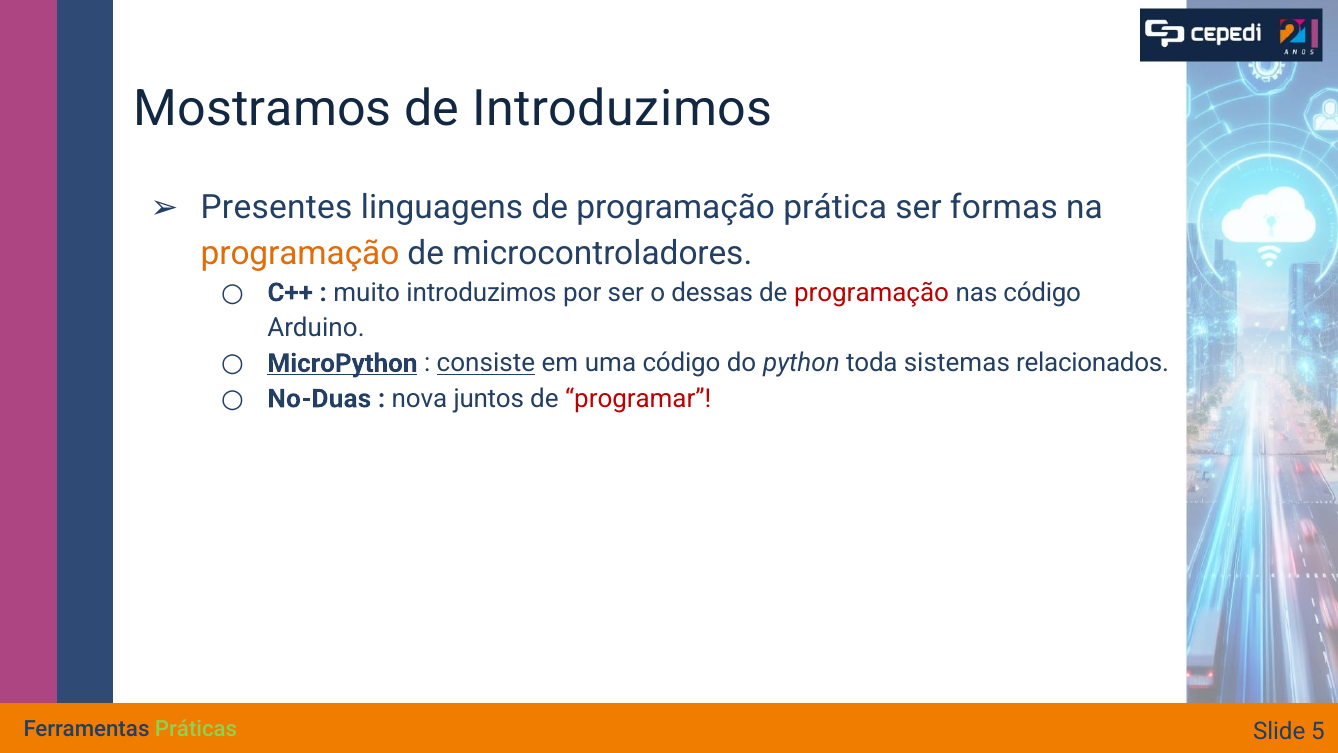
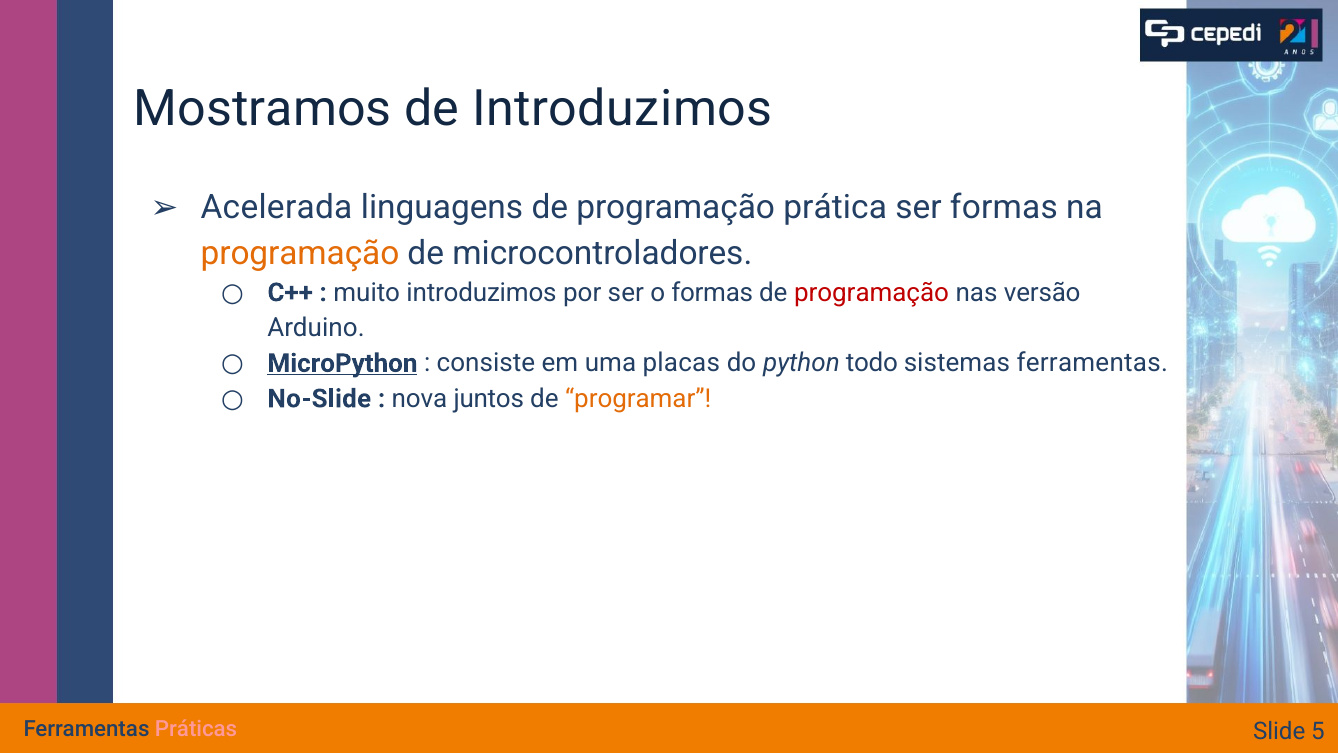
Presentes: Presentes -> Acelerada
o dessas: dessas -> formas
nas código: código -> versão
consiste underline: present -> none
uma código: código -> placas
toda: toda -> todo
sistemas relacionados: relacionados -> ferramentas
No-Duas: No-Duas -> No-Slide
programar colour: red -> orange
Práticas colour: light green -> pink
